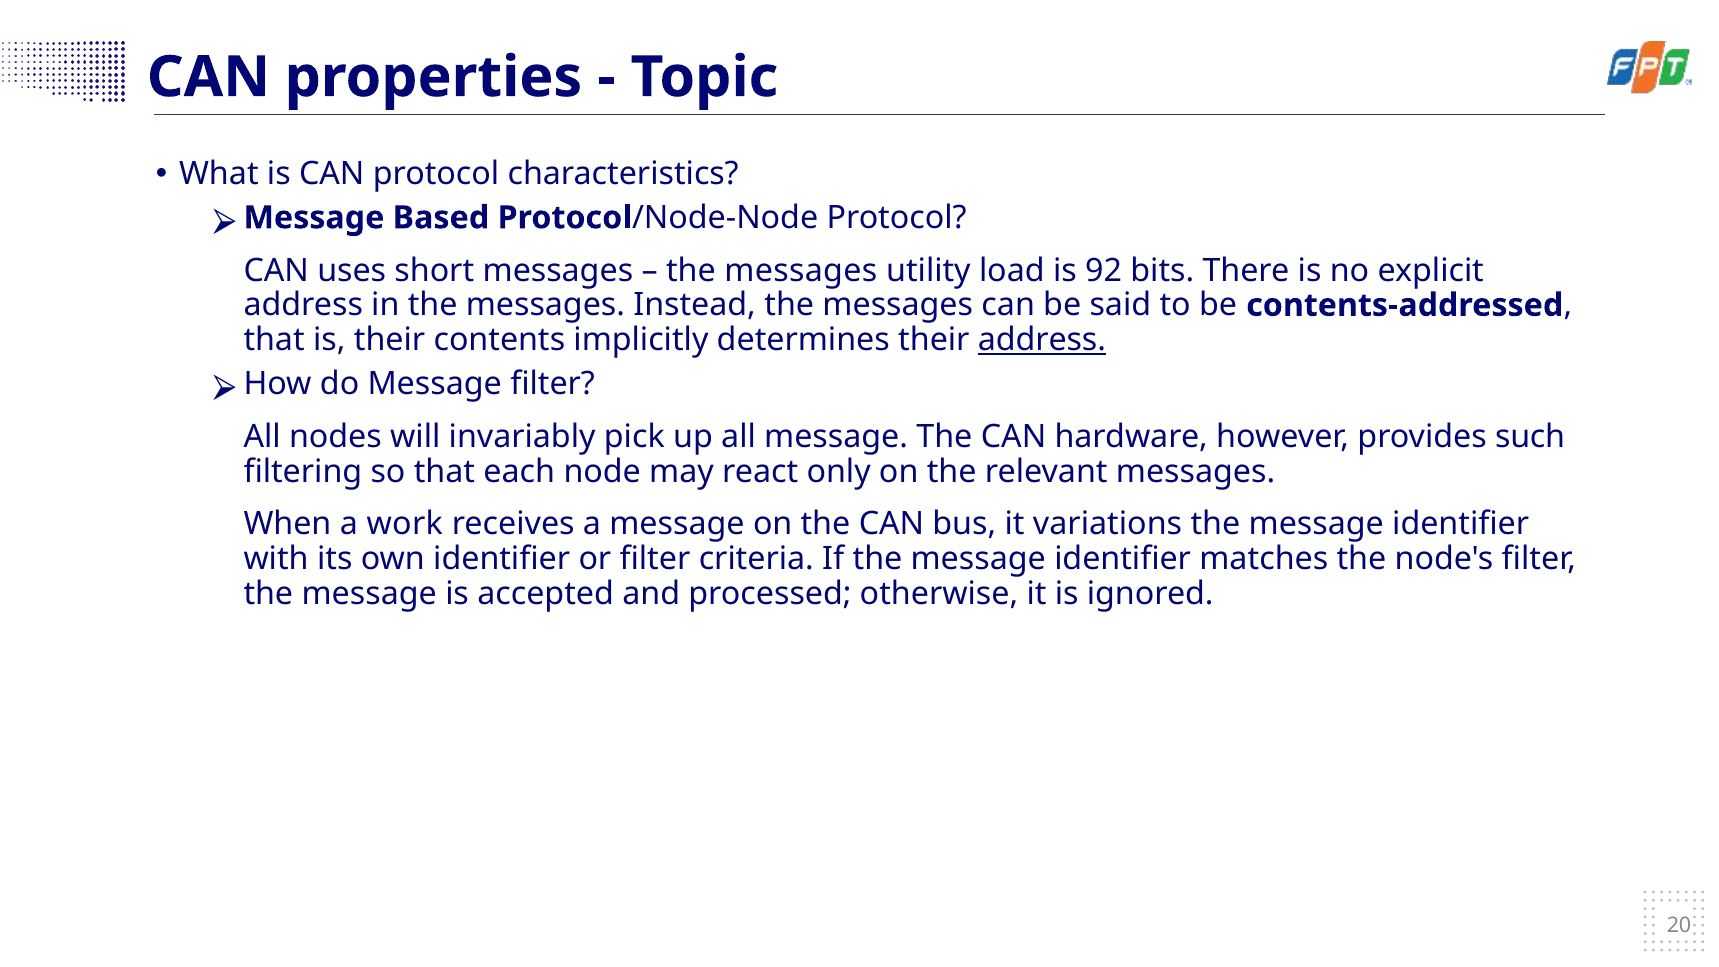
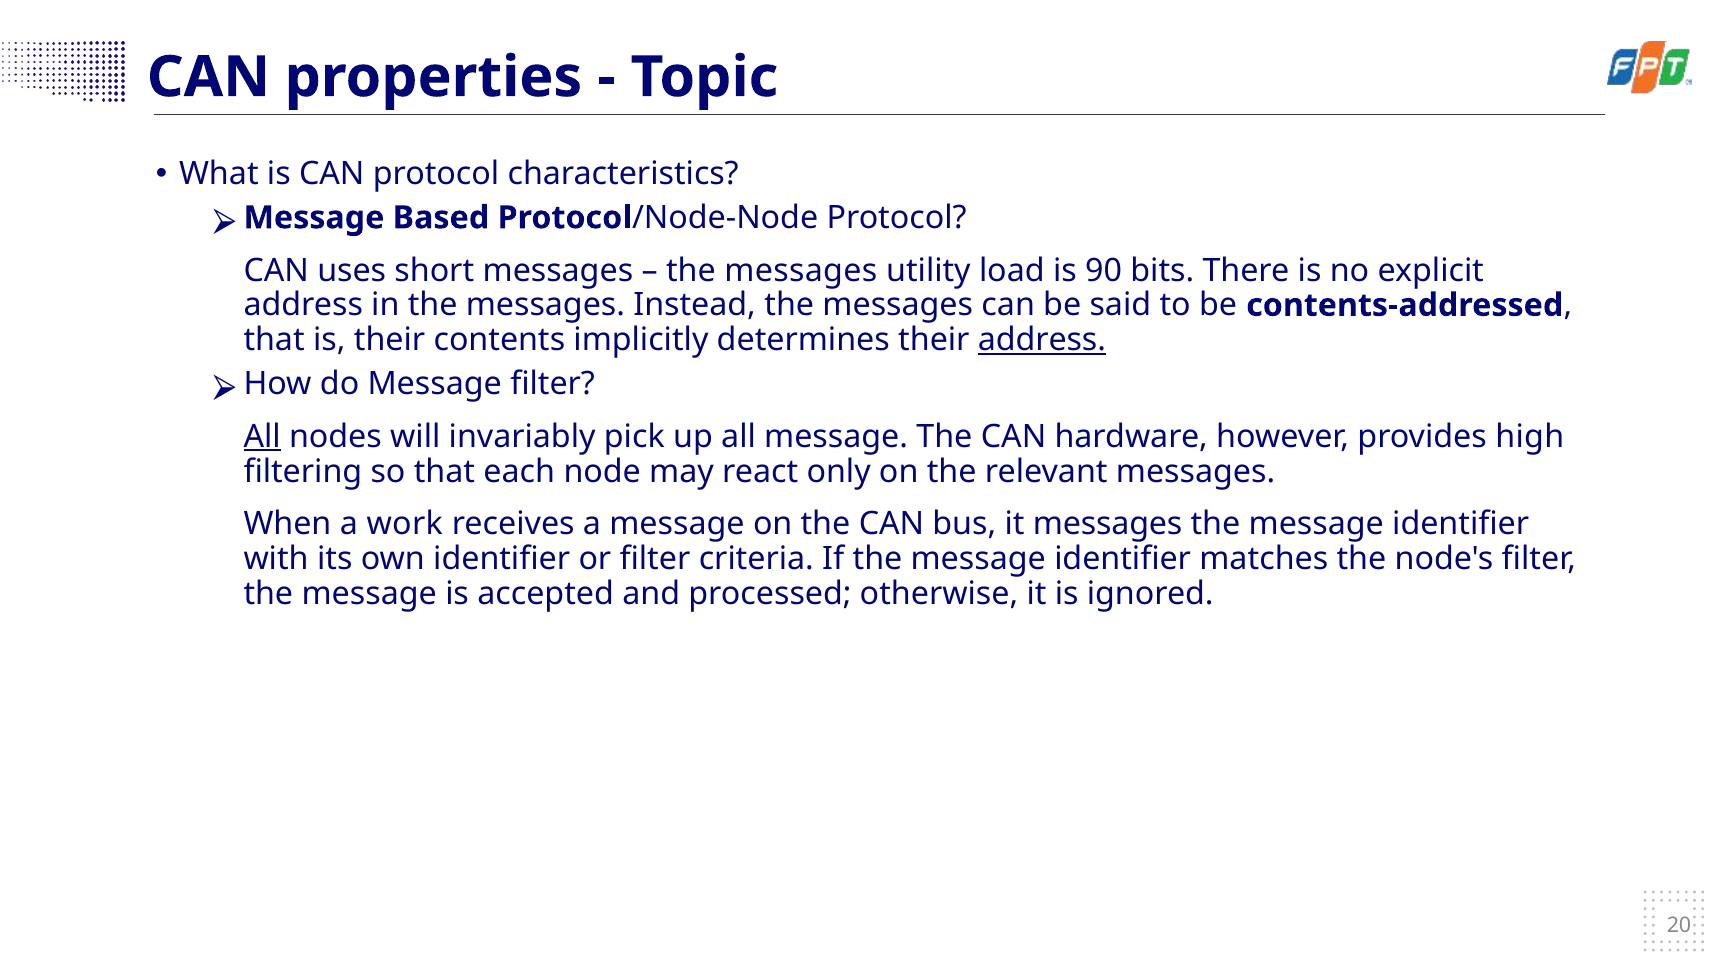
92: 92 -> 90
All at (262, 437) underline: none -> present
such: such -> high
it variations: variations -> messages
